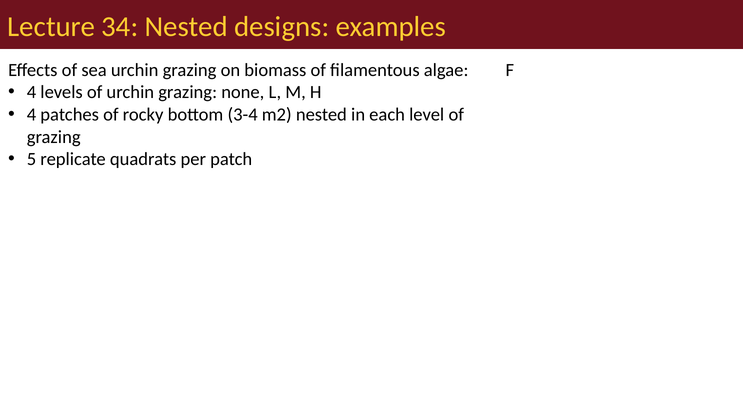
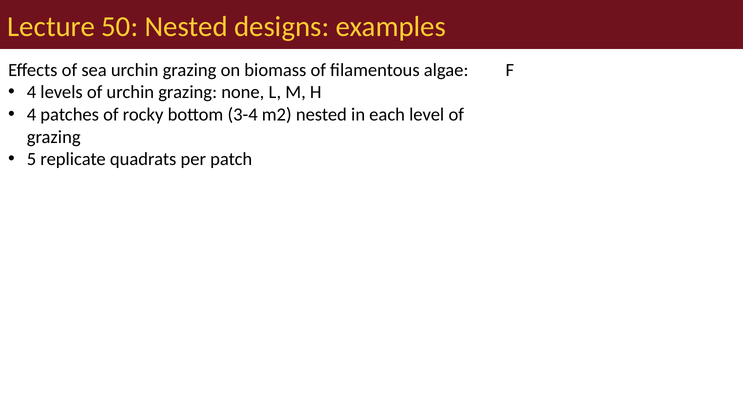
34: 34 -> 50
